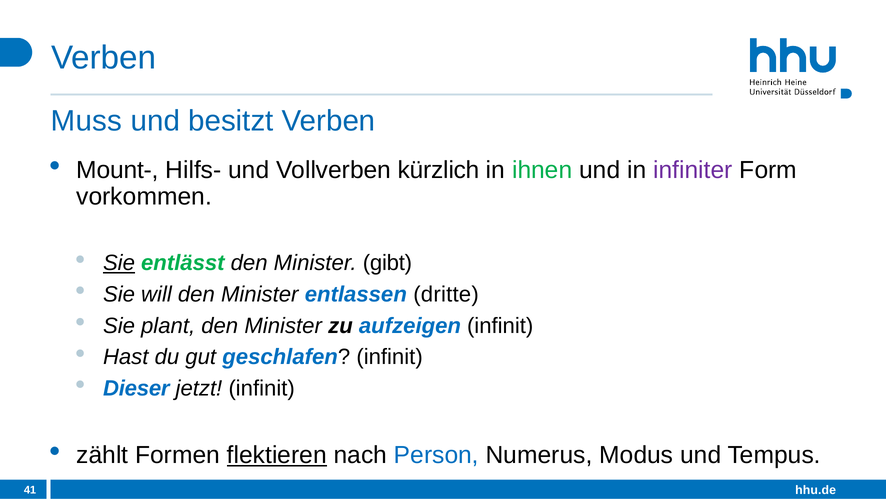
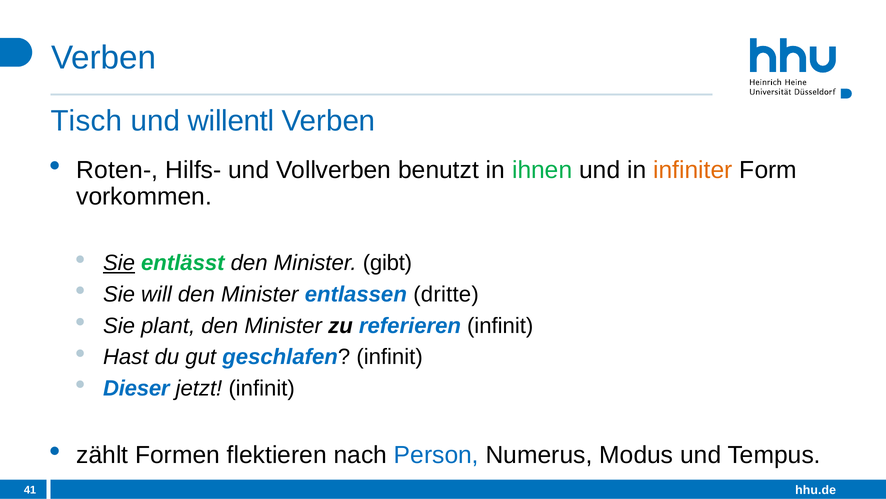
Muss: Muss -> Tisch
besitzt: besitzt -> willentl
Mount-: Mount- -> Roten-
kürzlich: kürzlich -> benutzt
infiniter colour: purple -> orange
aufzeigen: aufzeigen -> referieren
flektieren underline: present -> none
